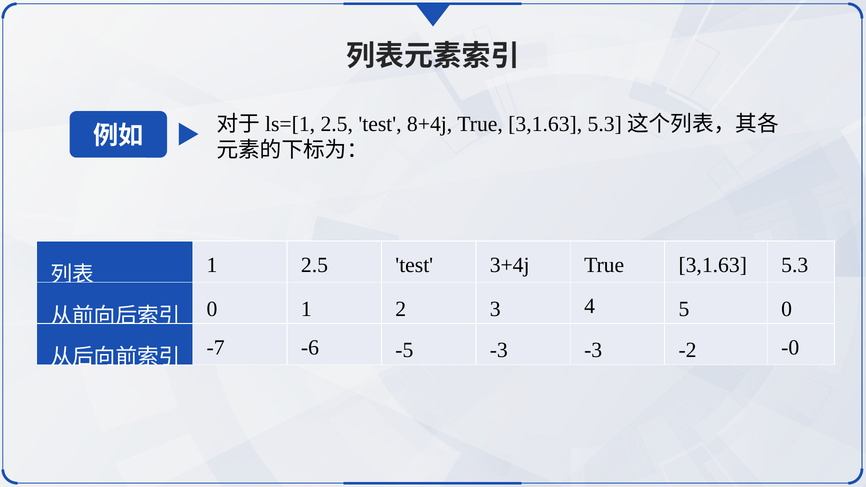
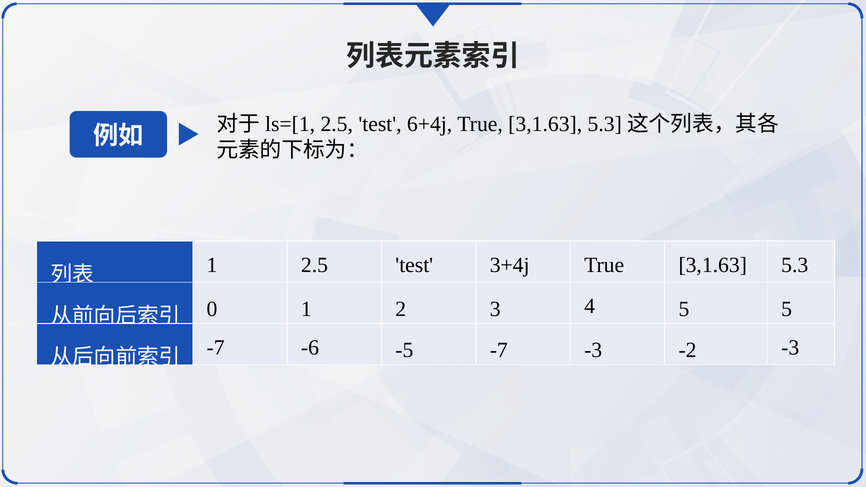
8+4j: 8+4j -> 6+4j
5 0: 0 -> 5
-5 -3: -3 -> -7
-2 -0: -0 -> -3
